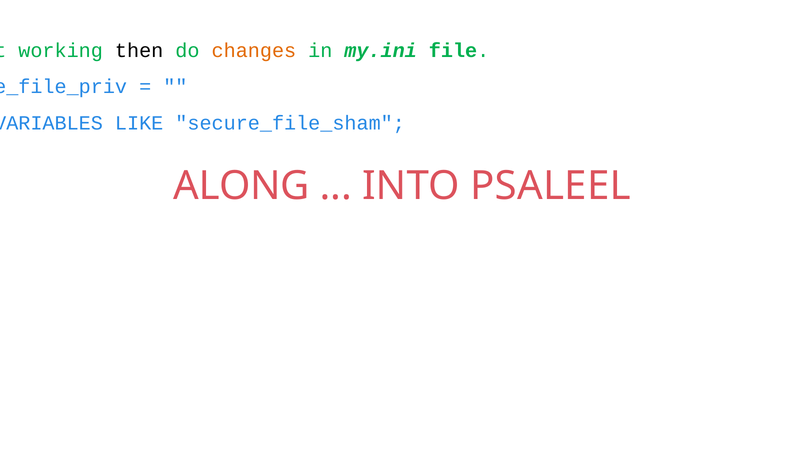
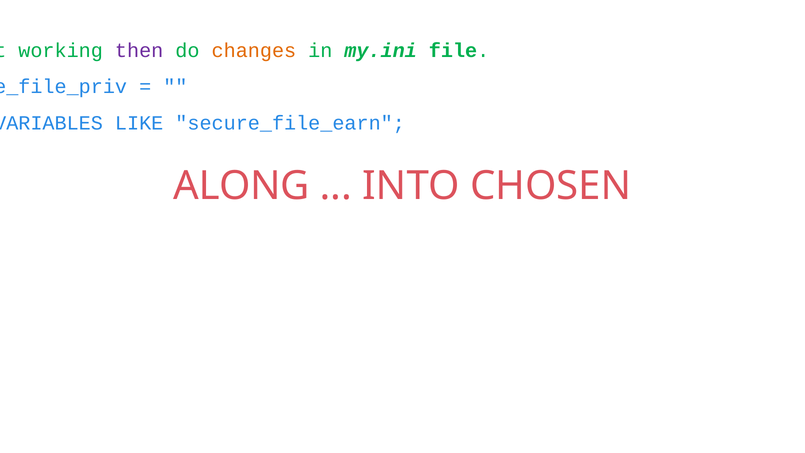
then colour: black -> purple
secure_file_sham: secure_file_sham -> secure_file_earn
PSALEEL: PSALEEL -> CHOSEN
